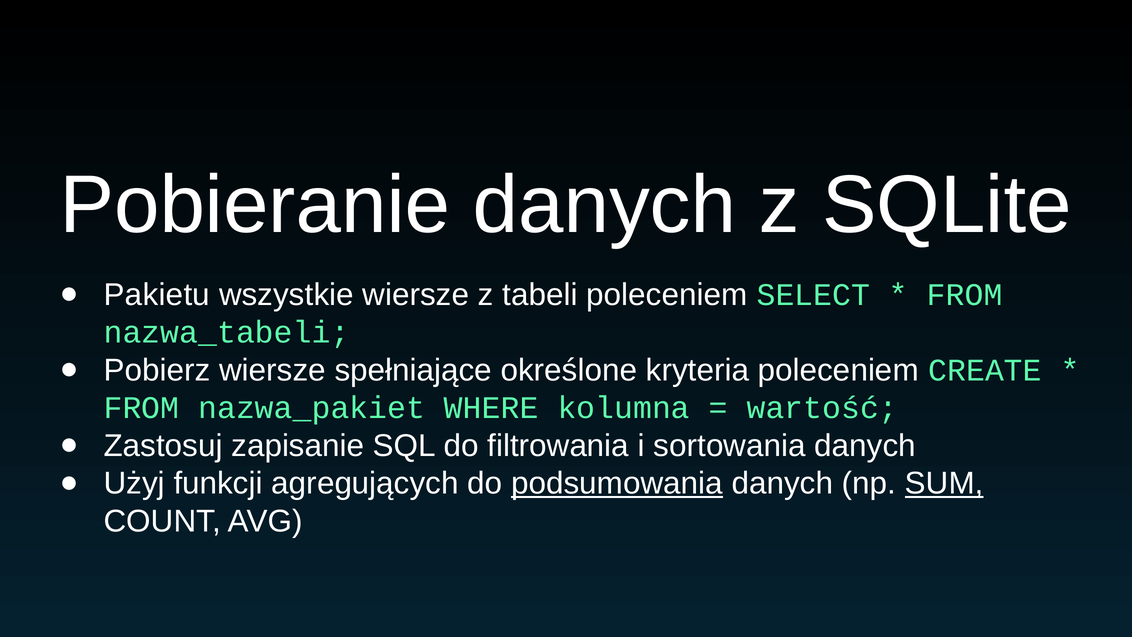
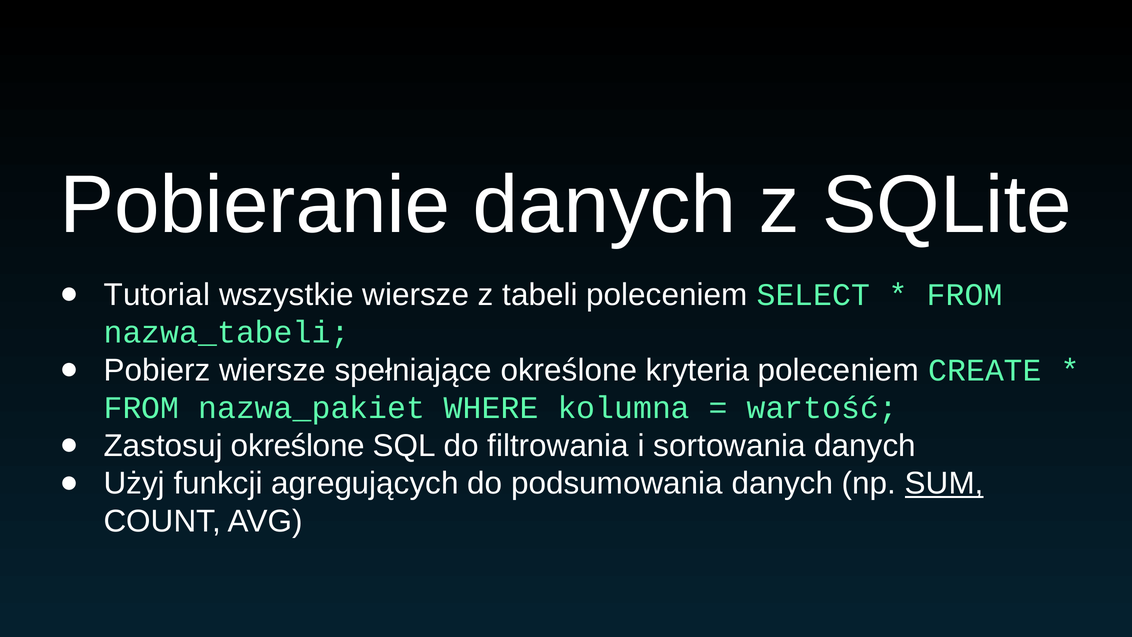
Pakietu: Pakietu -> Tutorial
Zastosuj zapisanie: zapisanie -> określone
podsumowania underline: present -> none
